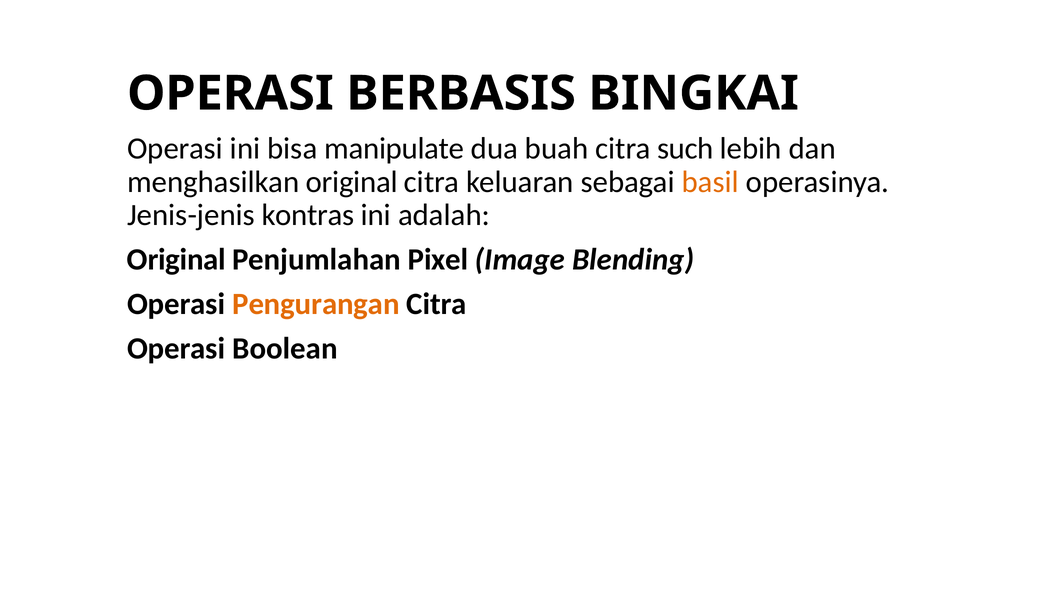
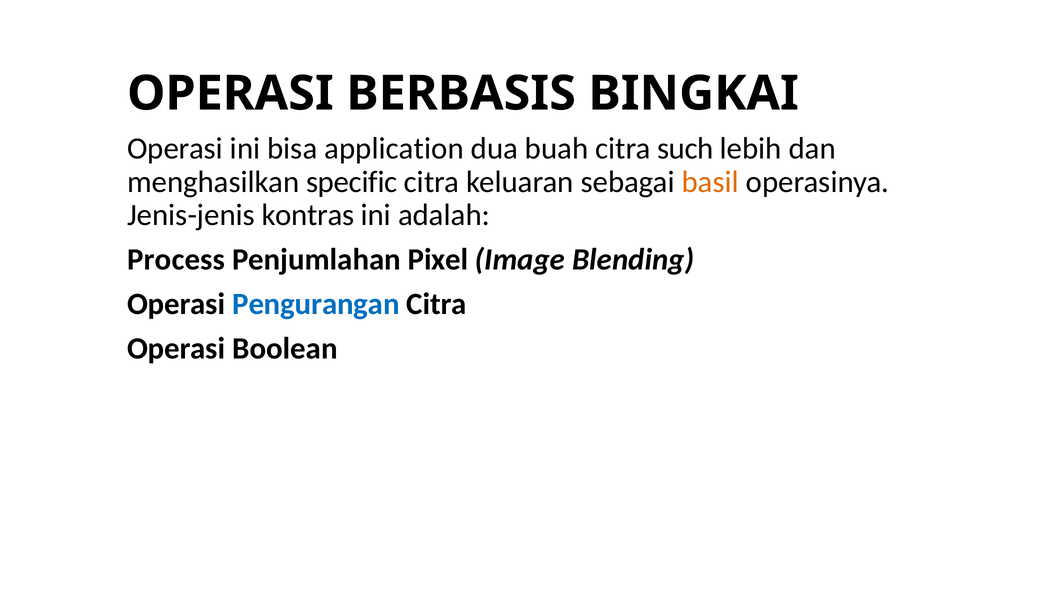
manipulate: manipulate -> application
menghasilkan original: original -> specific
Original at (176, 260): Original -> Process
Pengurangan colour: orange -> blue
